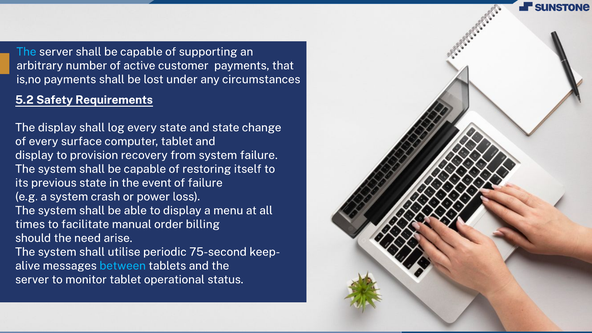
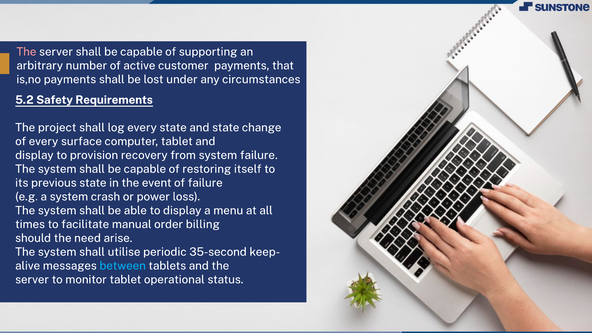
The at (26, 52) colour: light blue -> pink
The display: display -> project
75-second: 75-second -> 35-second
